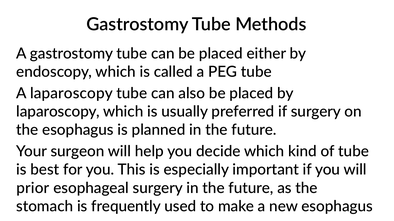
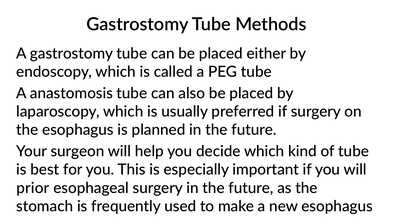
A laparoscopy: laparoscopy -> anastomosis
